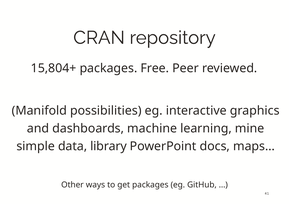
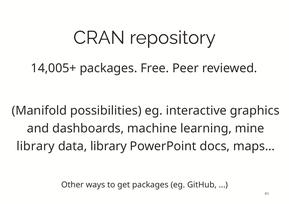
15,804+: 15,804+ -> 14,005+
simple at (36, 146): simple -> library
